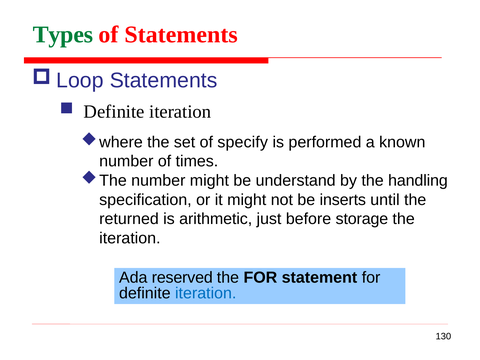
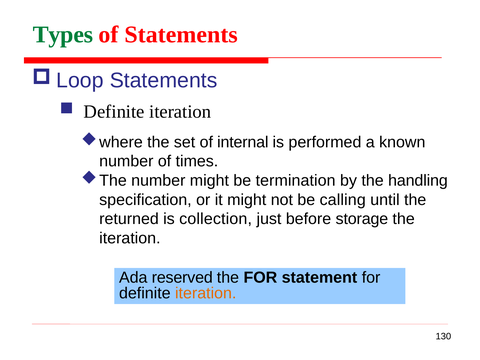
specify: specify -> internal
understand: understand -> termination
inserts: inserts -> calling
arithmetic: arithmetic -> collection
iteration at (206, 293) colour: blue -> orange
